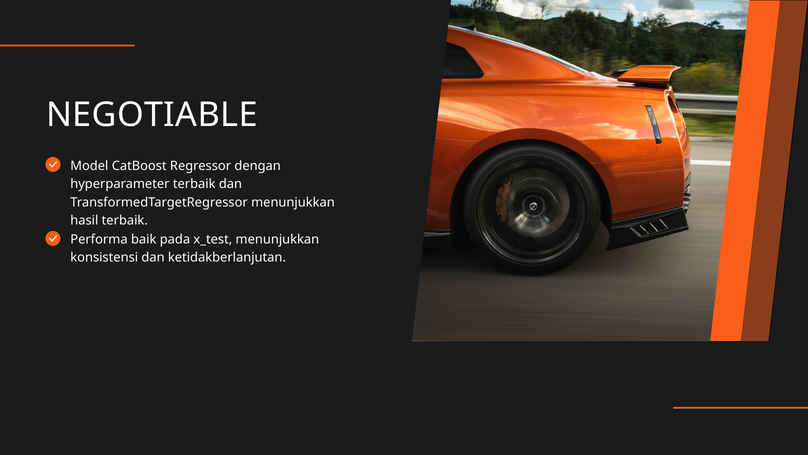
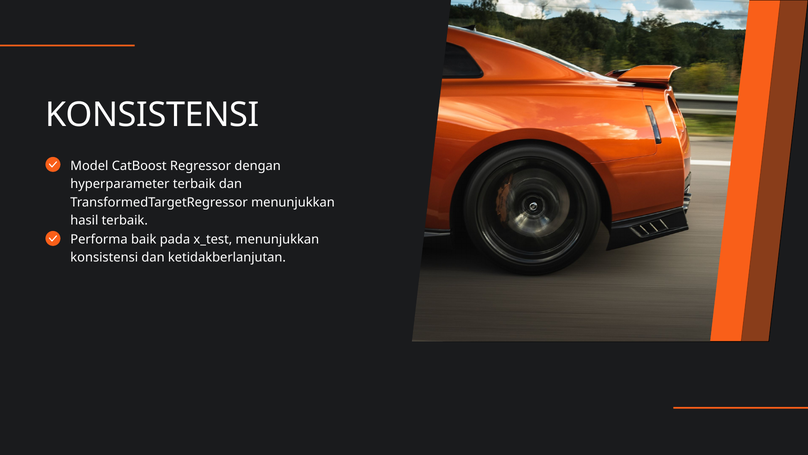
NEGOTIABLE at (152, 115): NEGOTIABLE -> KONSISTENSI
